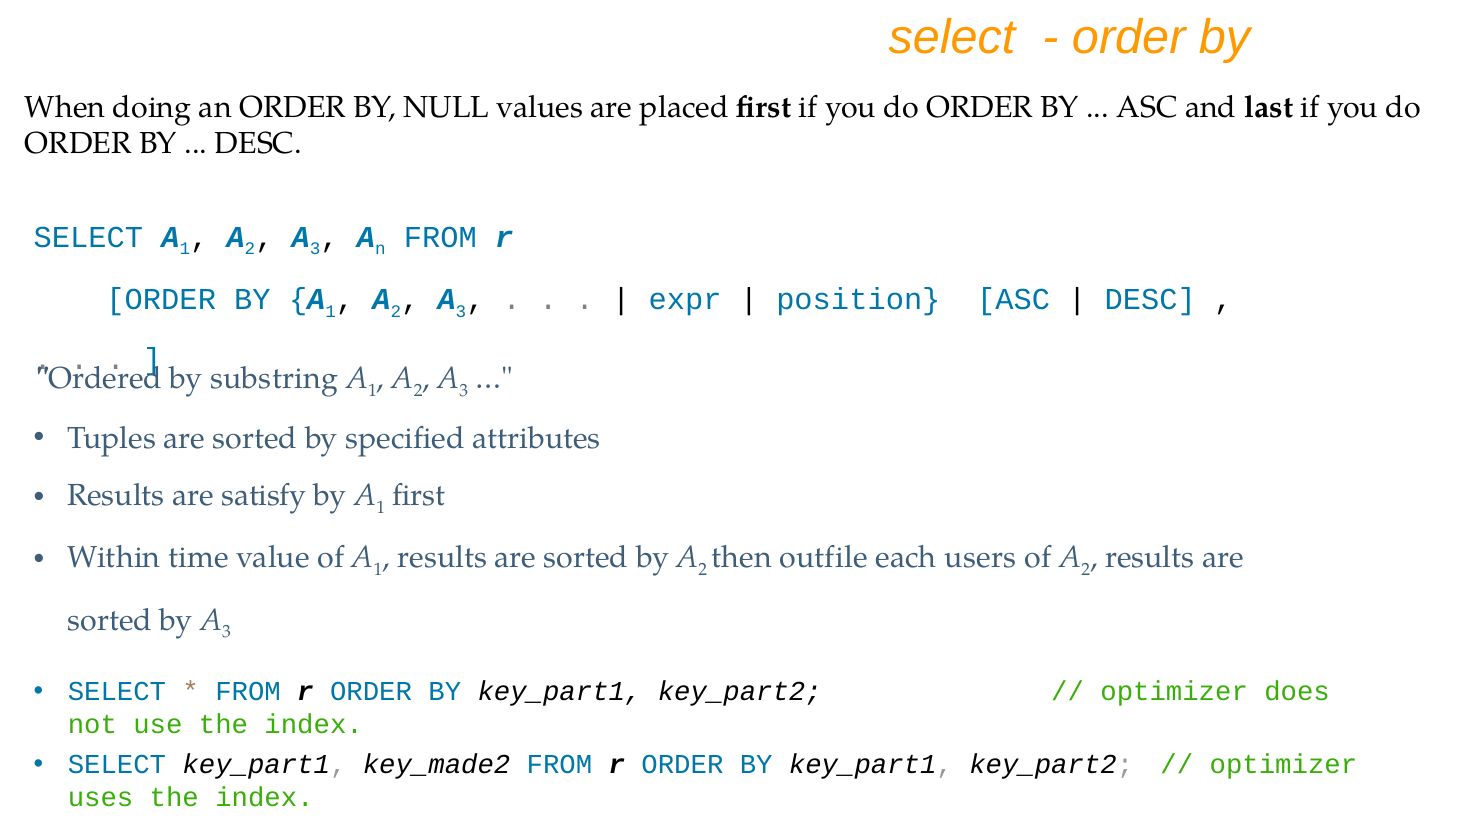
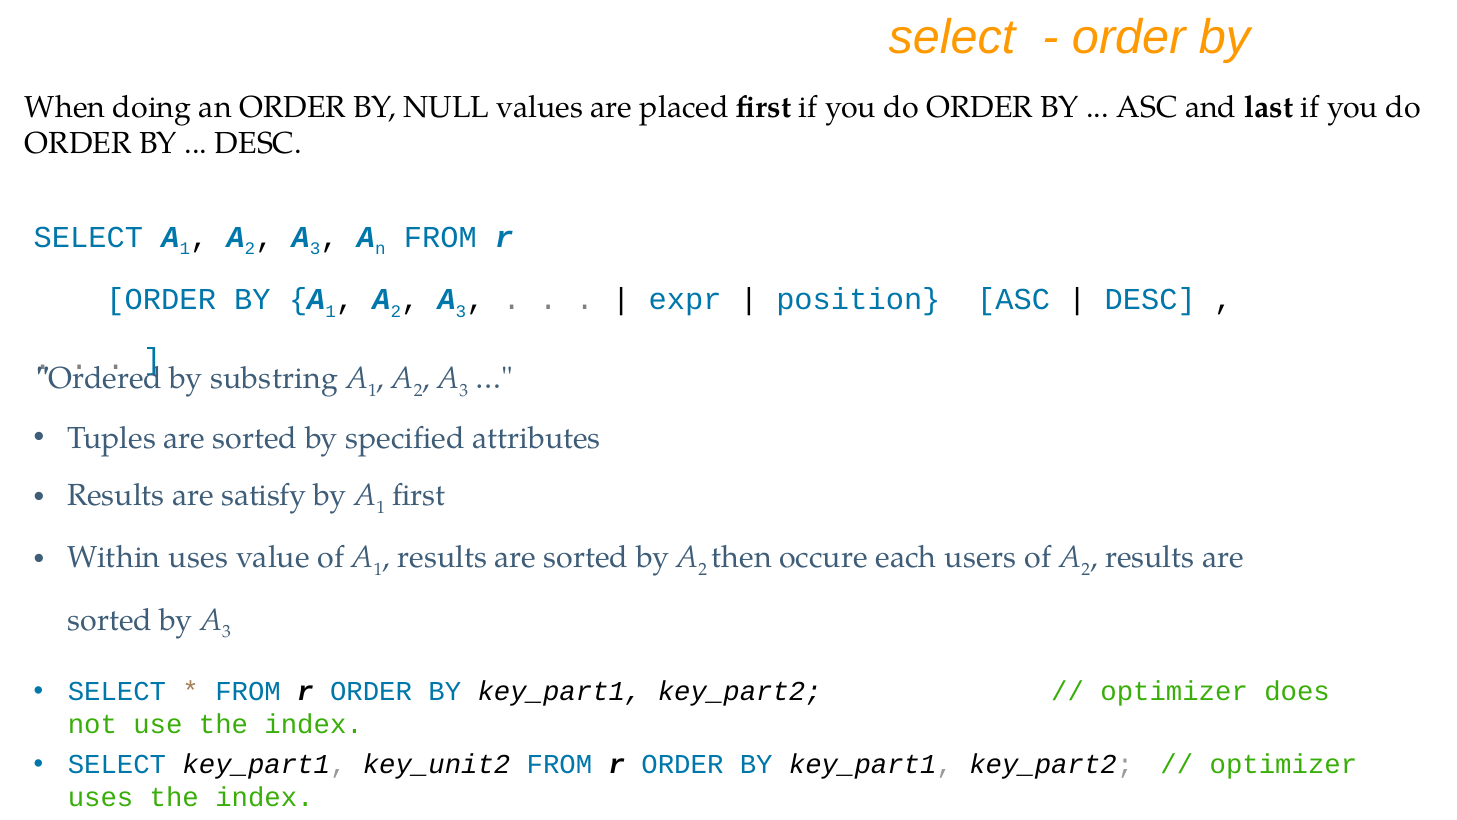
Within time: time -> uses
outfile: outfile -> occure
key_made2: key_made2 -> key_unit2
